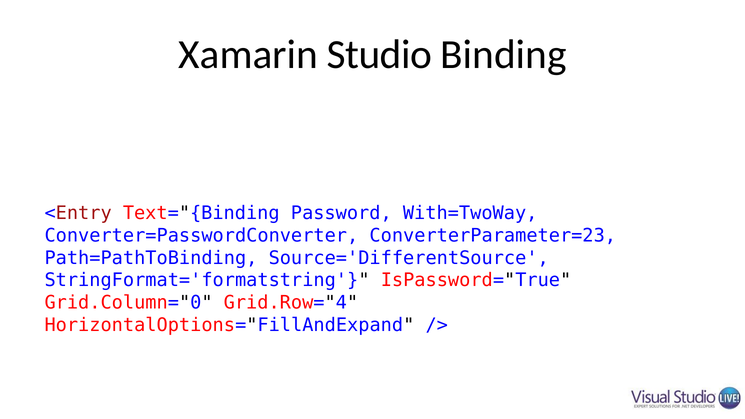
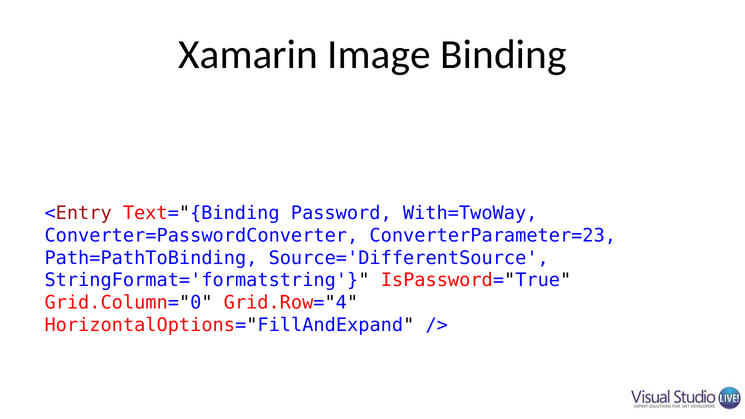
Studio: Studio -> Image
